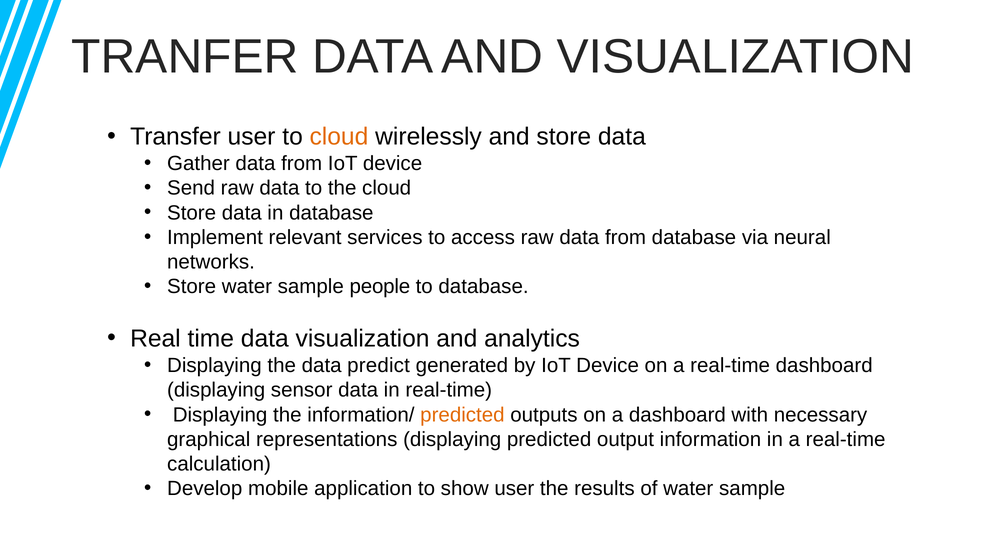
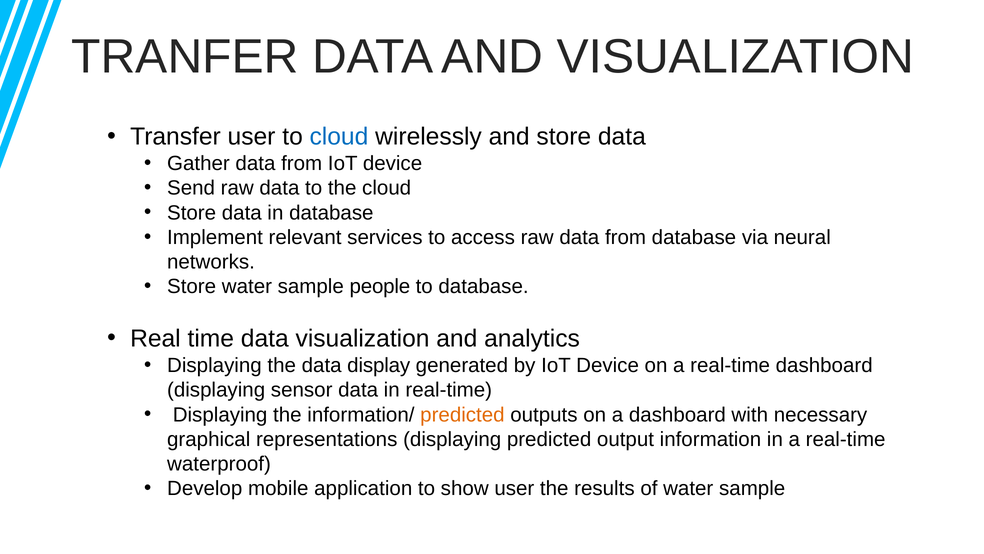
cloud at (339, 137) colour: orange -> blue
predict: predict -> display
calculation: calculation -> waterproof
